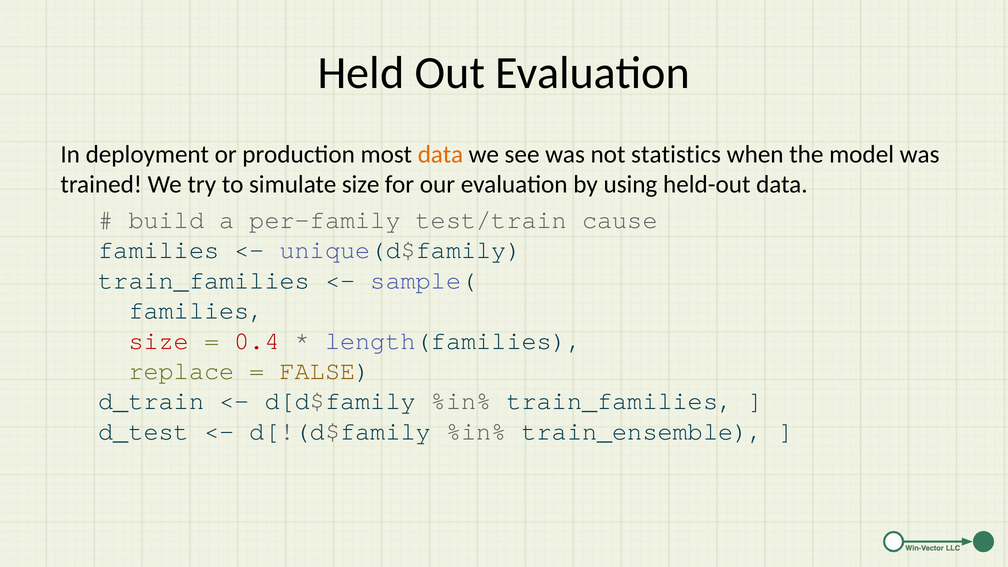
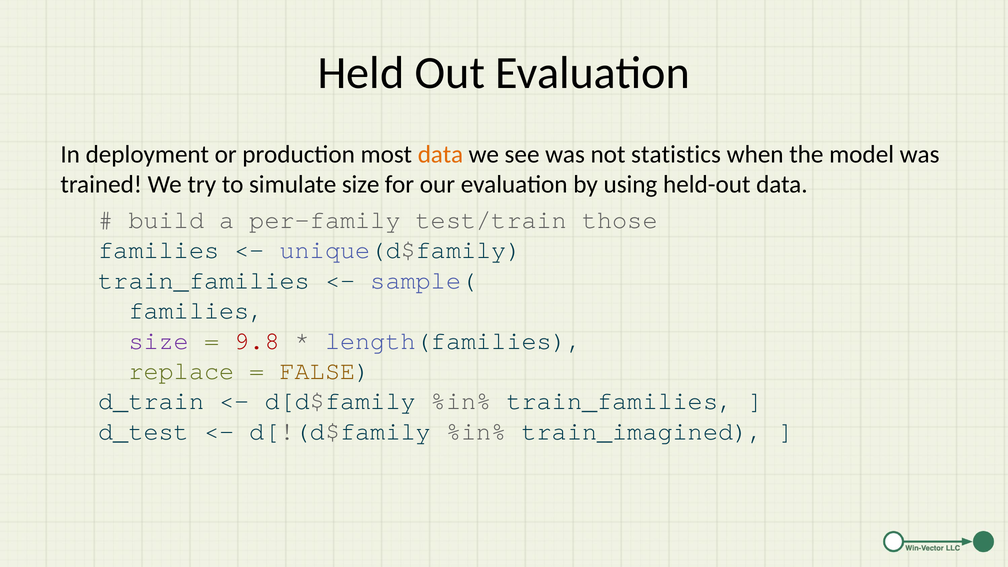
cause: cause -> those
size at (159, 341) colour: red -> purple
0.4: 0.4 -> 9.8
train_ensemble: train_ensemble -> train_imagined
